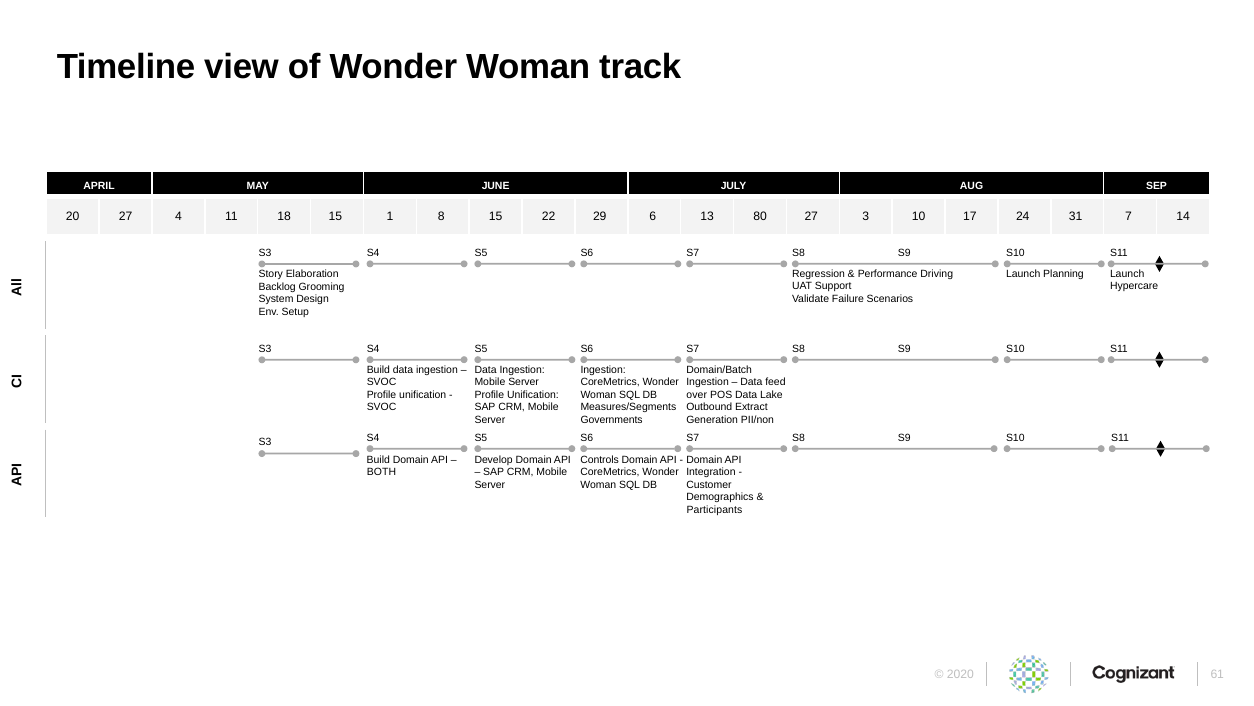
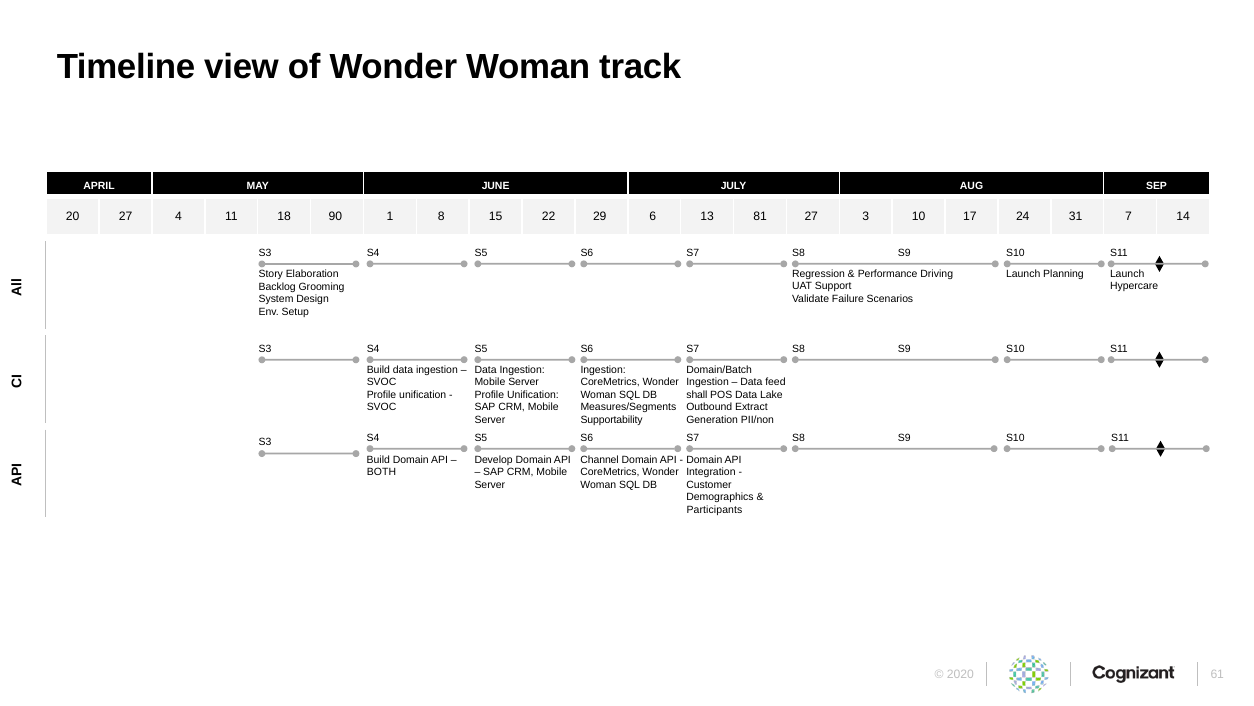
18 15: 15 -> 90
80: 80 -> 81
over: over -> shall
Governments: Governments -> Supportability
Controls: Controls -> Channel
